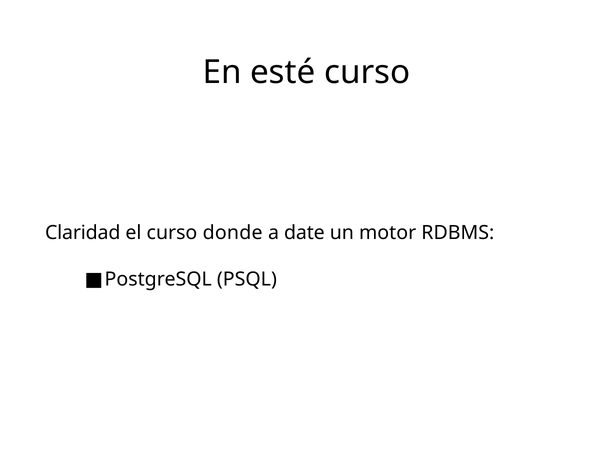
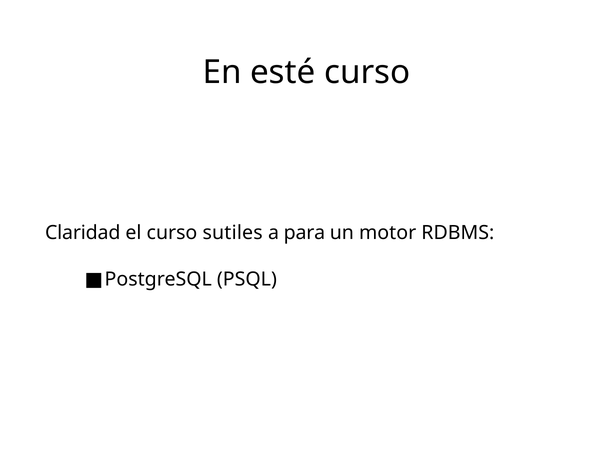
donde: donde -> sutiles
date: date -> para
